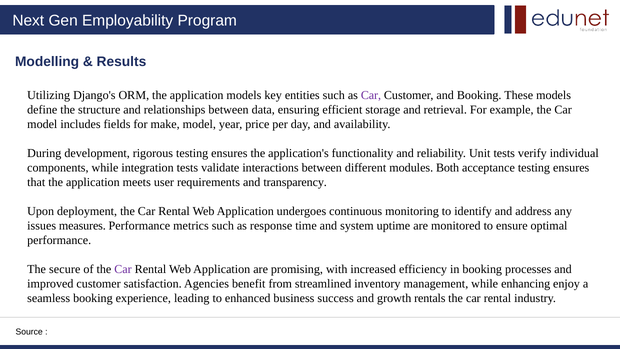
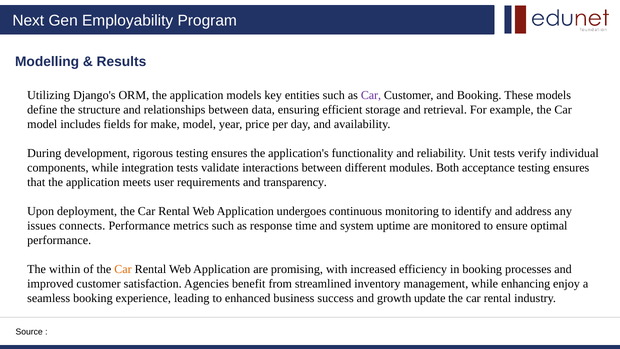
measures: measures -> connects
secure: secure -> within
Car at (123, 269) colour: purple -> orange
rentals: rentals -> update
